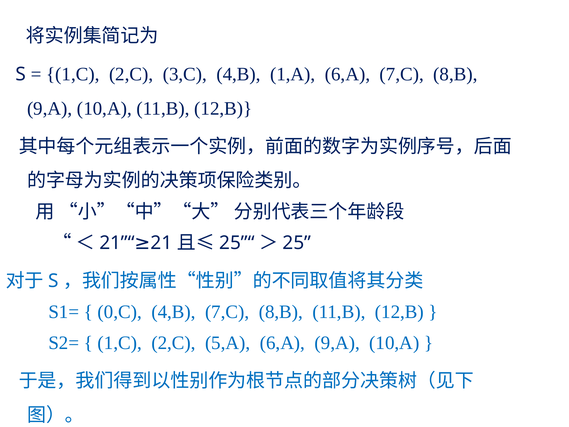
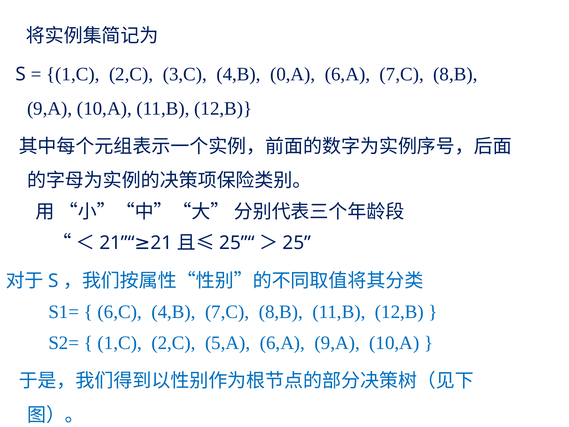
1,A: 1,A -> 0,A
0,C: 0,C -> 6,C
